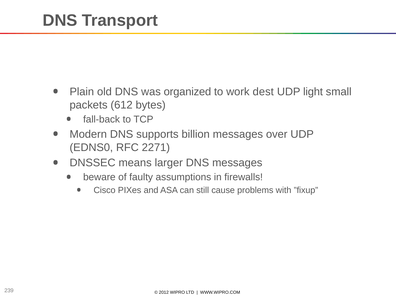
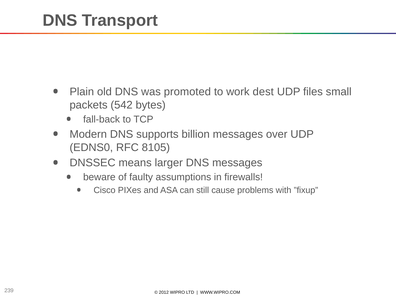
organized: organized -> promoted
light: light -> files
612: 612 -> 542
2271: 2271 -> 8105
